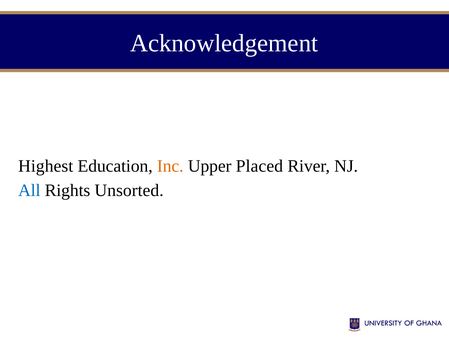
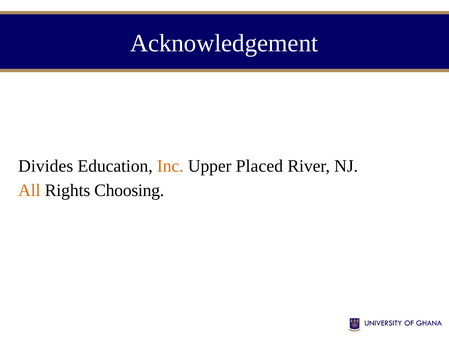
Highest: Highest -> Divides
All colour: blue -> orange
Unsorted: Unsorted -> Choosing
